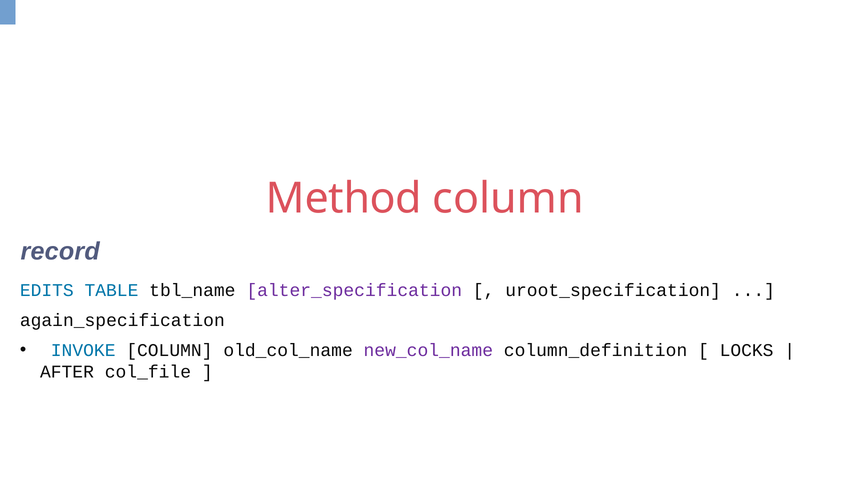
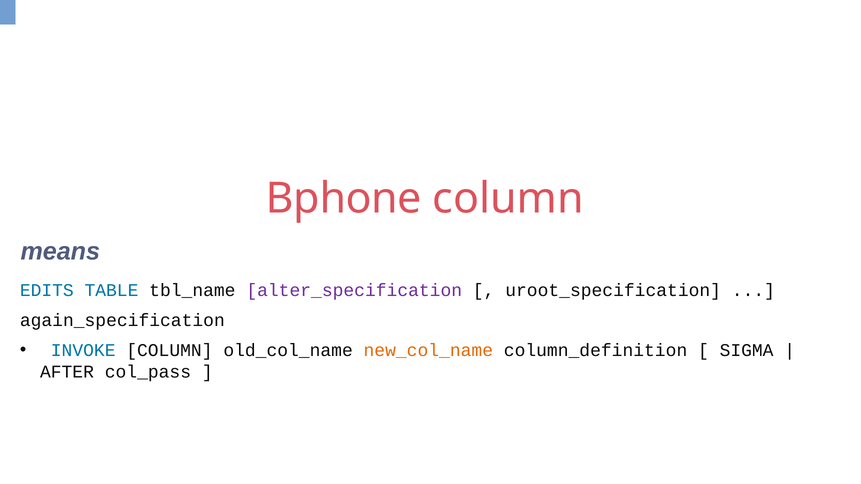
Method: Method -> Bphone
record: record -> means
new_col_name colour: purple -> orange
LOCKS: LOCKS -> SIGMA
col_file: col_file -> col_pass
